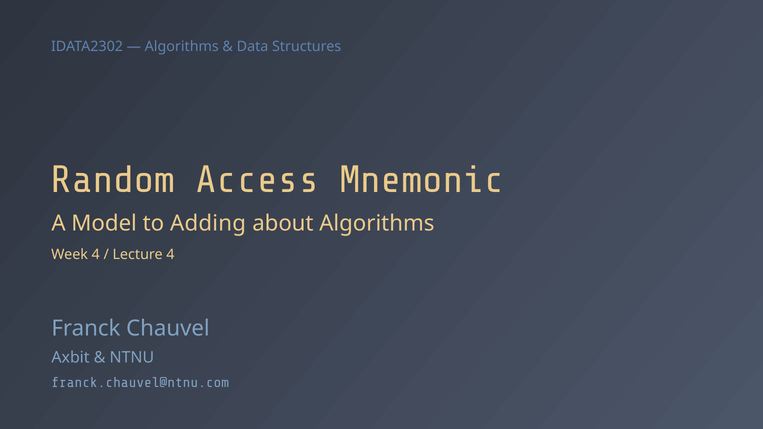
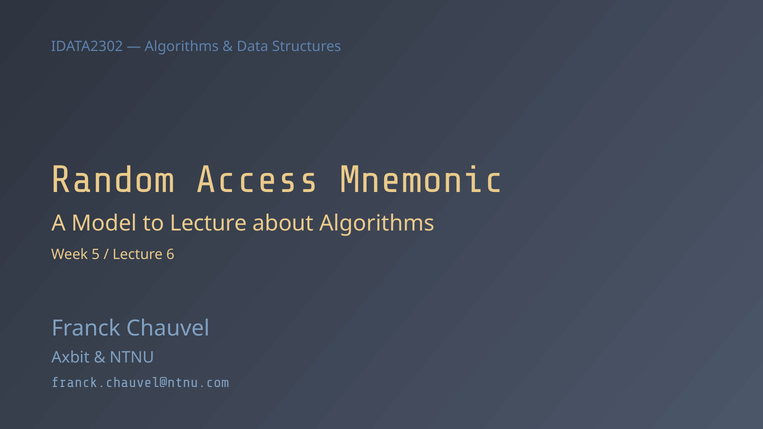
to Adding: Adding -> Lecture
Week 4: 4 -> 5
Lecture 4: 4 -> 6
